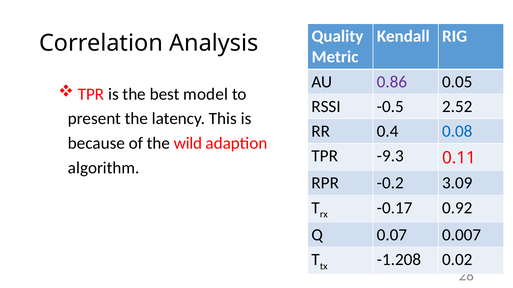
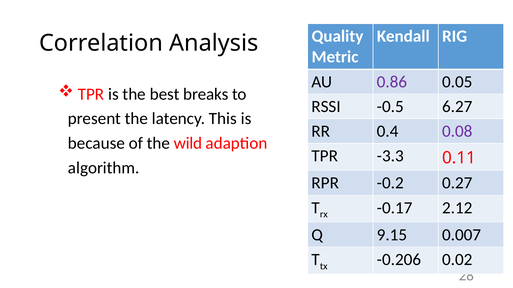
model: model -> breaks
2.52: 2.52 -> 6.27
0.08 colour: blue -> purple
-9.3: -9.3 -> -3.3
3.09: 3.09 -> 0.27
0.92: 0.92 -> 2.12
0.07: 0.07 -> 9.15
-1.208: -1.208 -> -0.206
